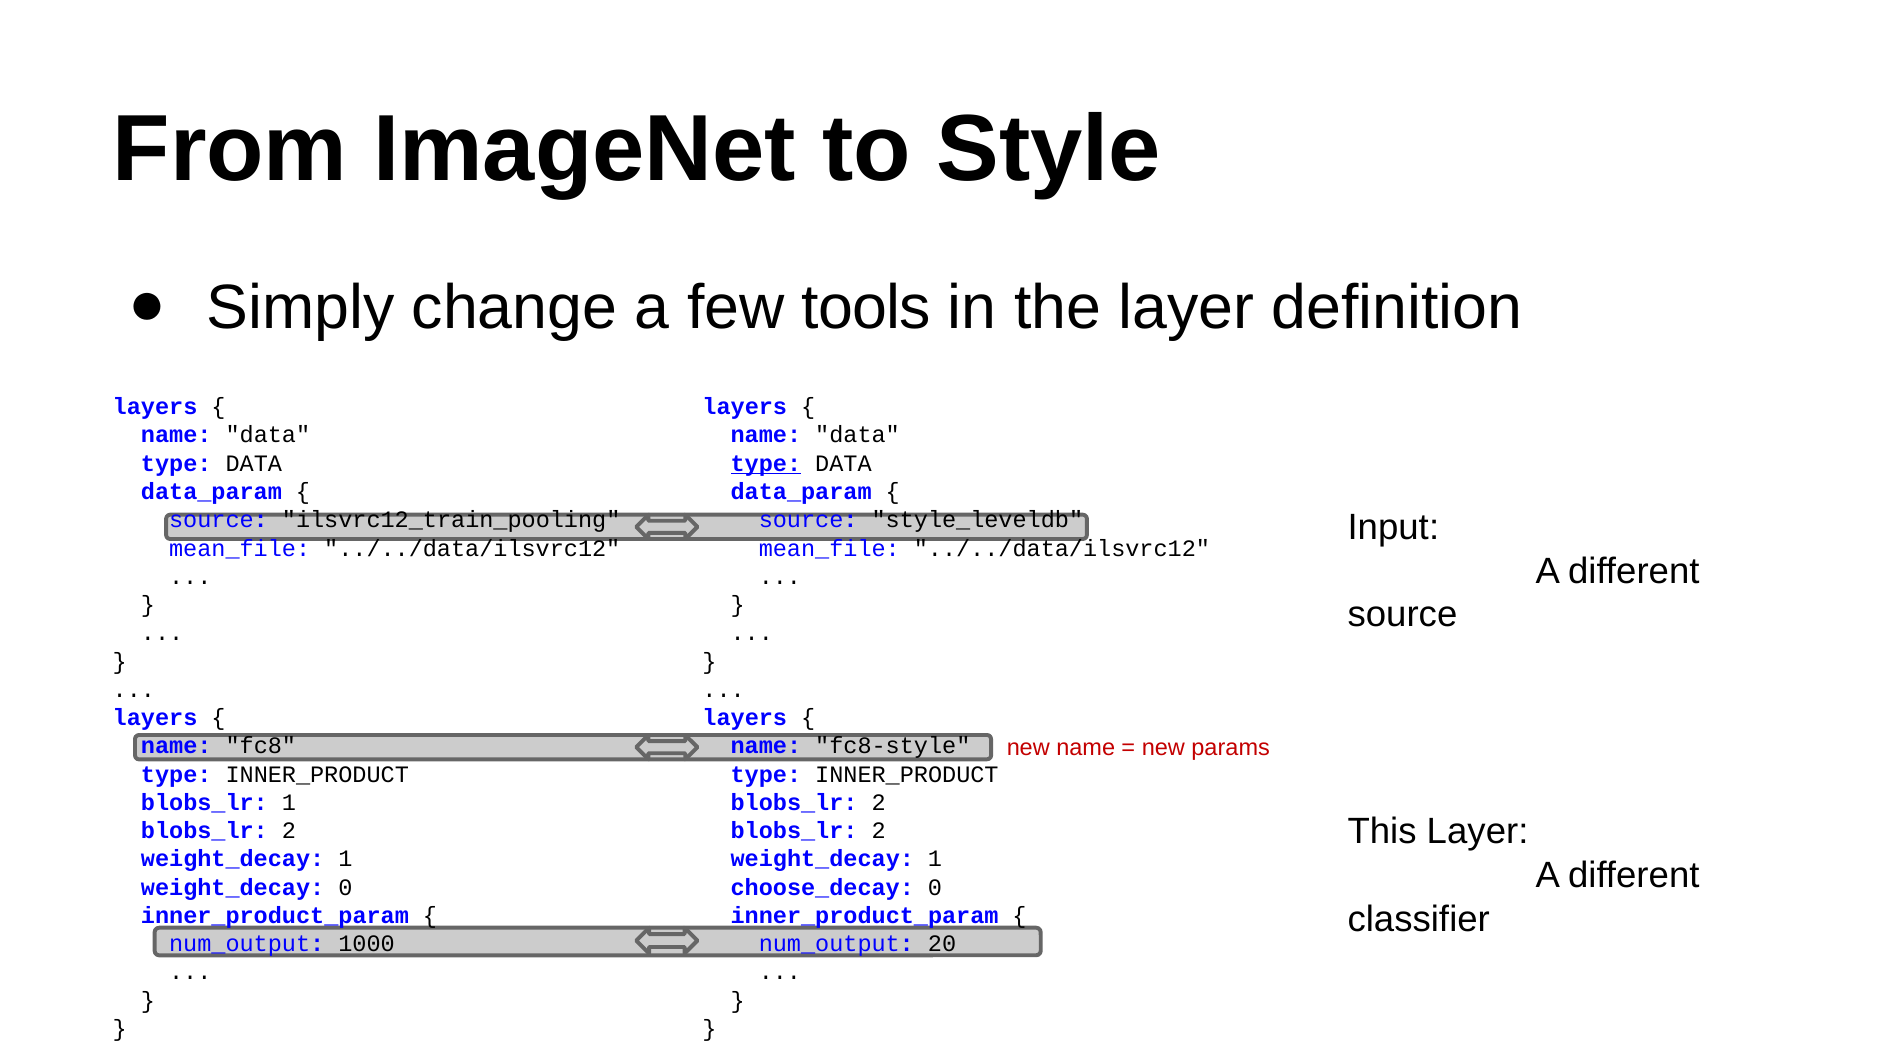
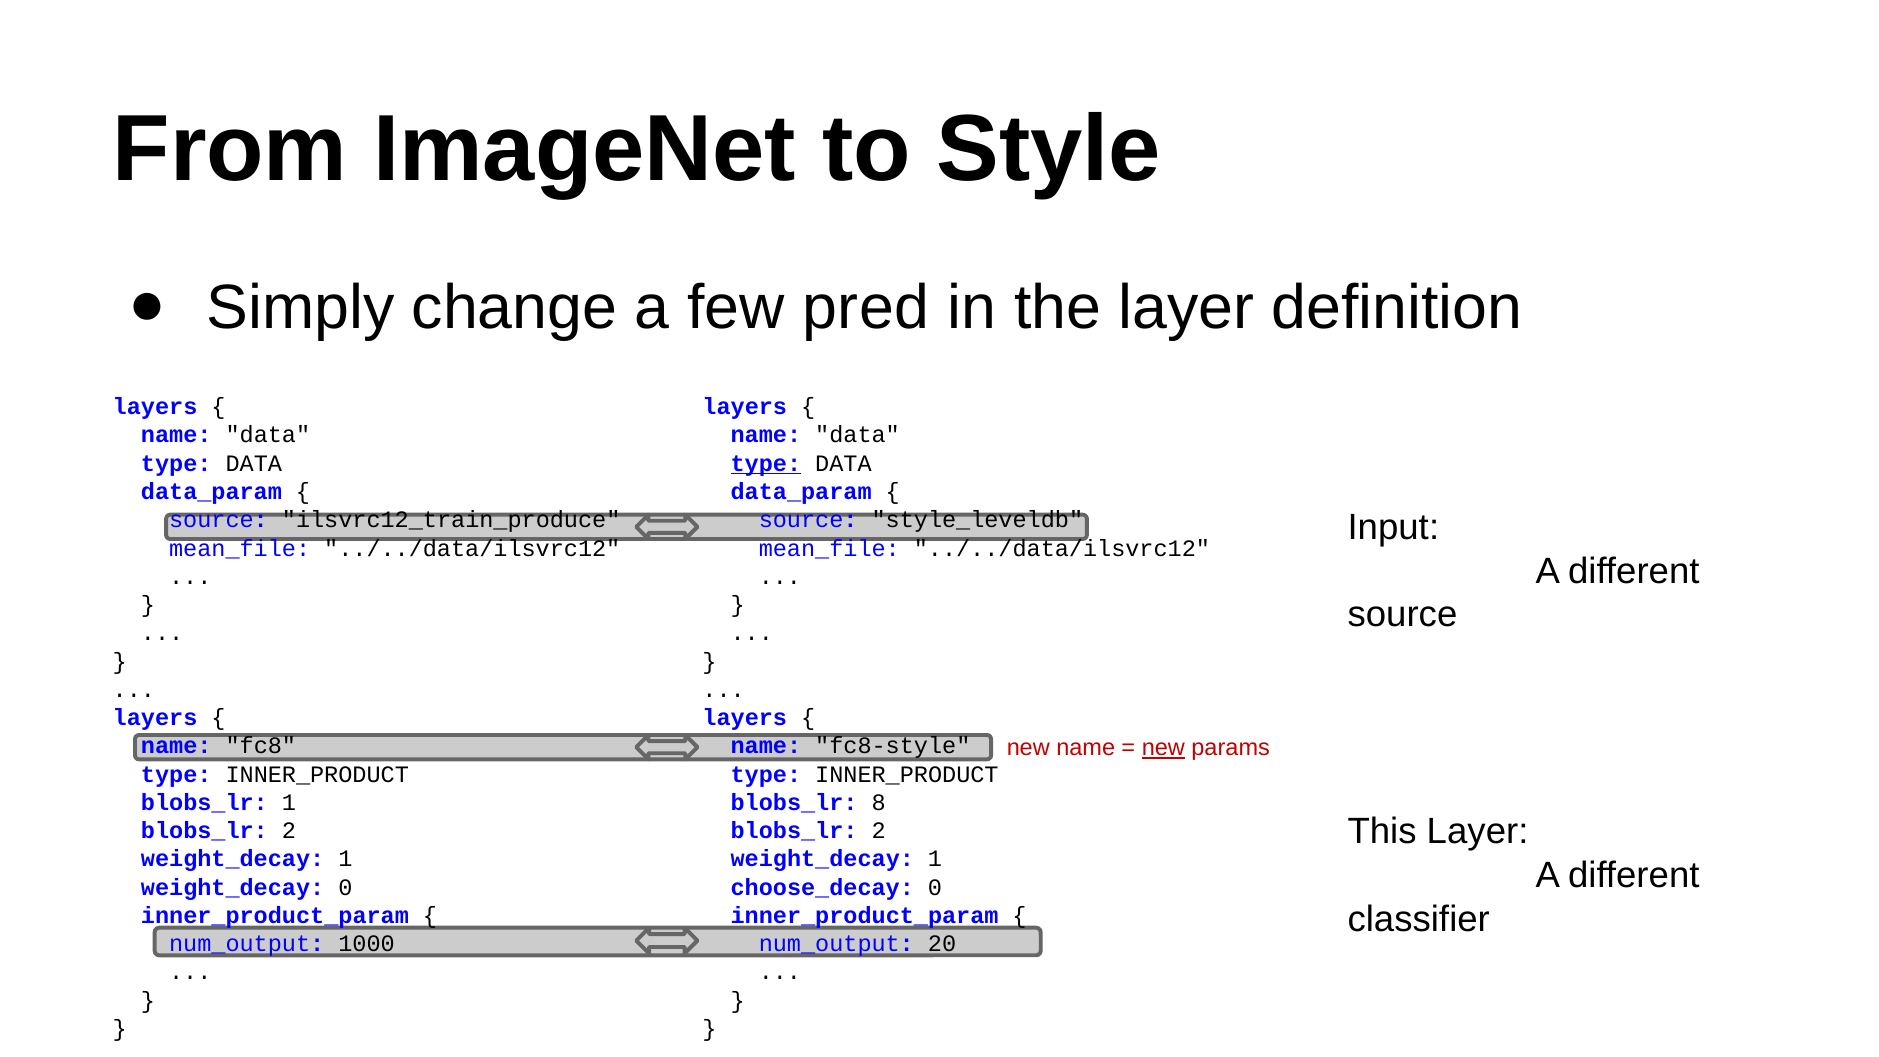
tools: tools -> pred
ilsvrc12_train_pooling: ilsvrc12_train_pooling -> ilsvrc12_train_produce
new at (1163, 748) underline: none -> present
2 at (879, 803): 2 -> 8
